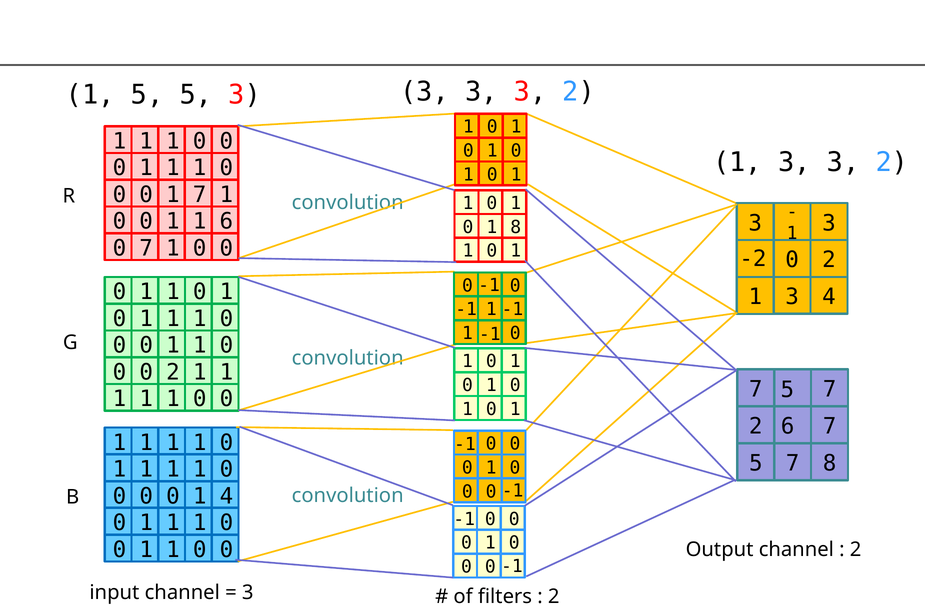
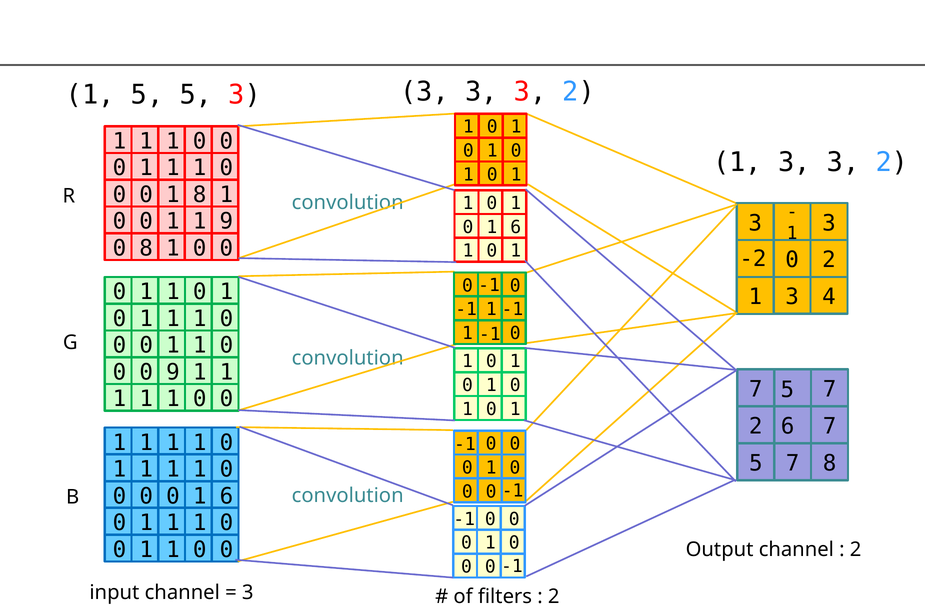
1 7: 7 -> 8
1 6: 6 -> 9
8 at (516, 227): 8 -> 6
0 7: 7 -> 8
0 0 2: 2 -> 9
0 0 1 4: 4 -> 6
